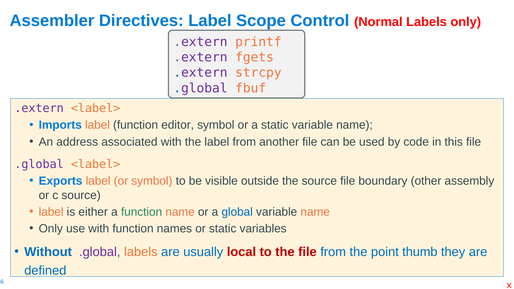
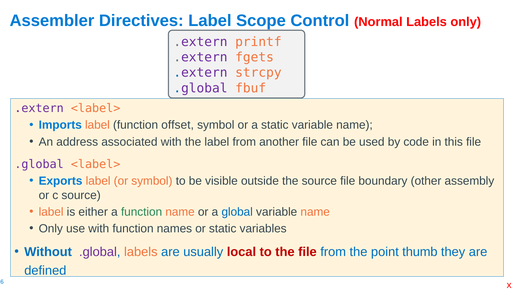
editor: editor -> offset
